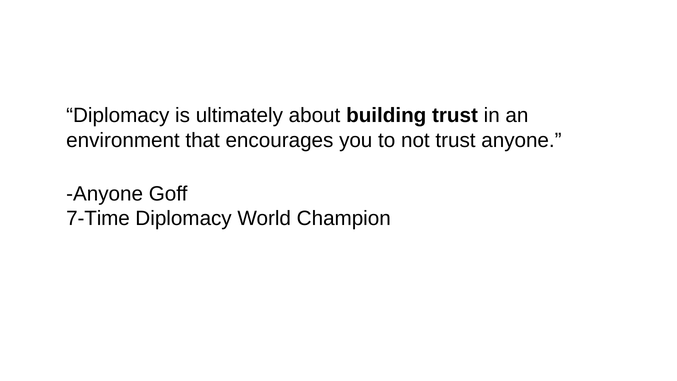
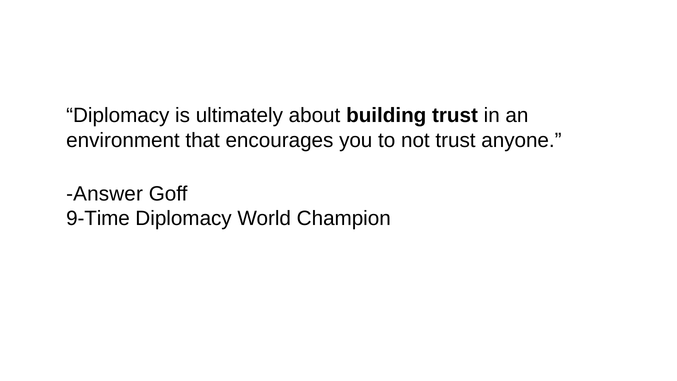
Anyone at (105, 194): Anyone -> Answer
7-Time: 7-Time -> 9-Time
